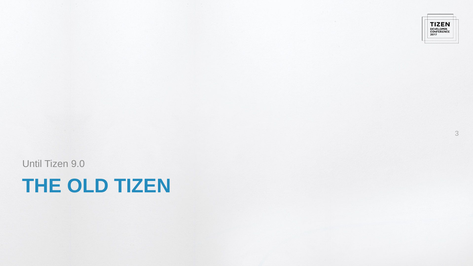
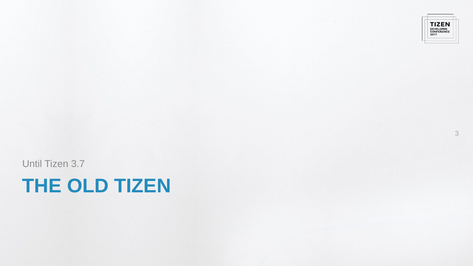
9.0: 9.0 -> 3.7
